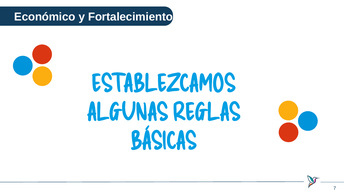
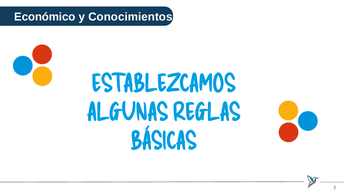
Fortalecimiento: Fortalecimiento -> Conocimientos
